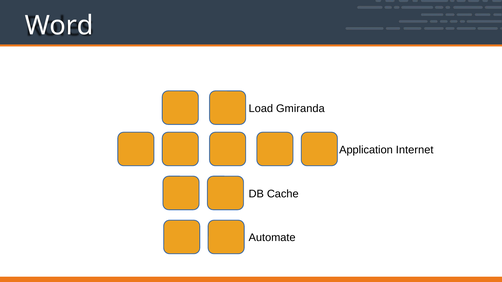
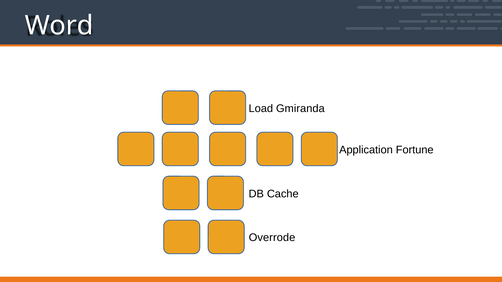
Internet: Internet -> Fortune
Automate: Automate -> Overrode
